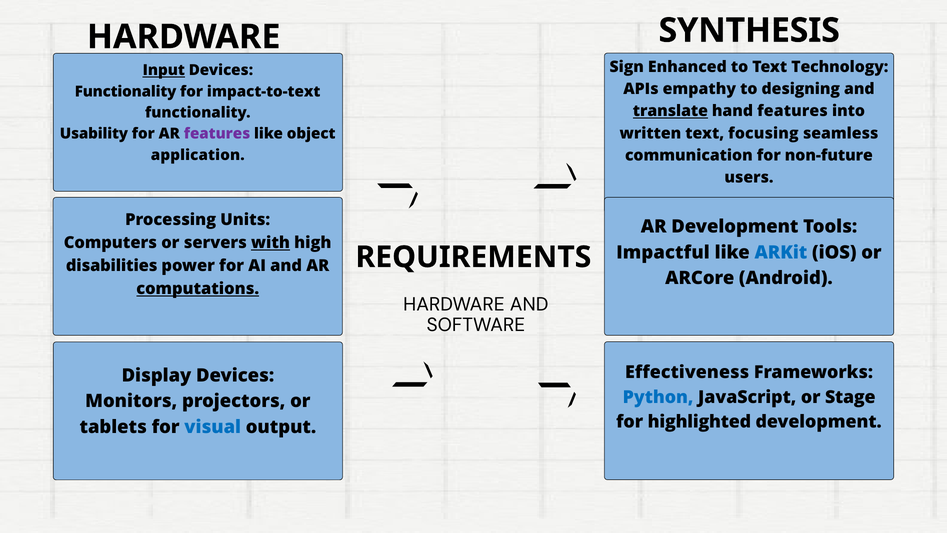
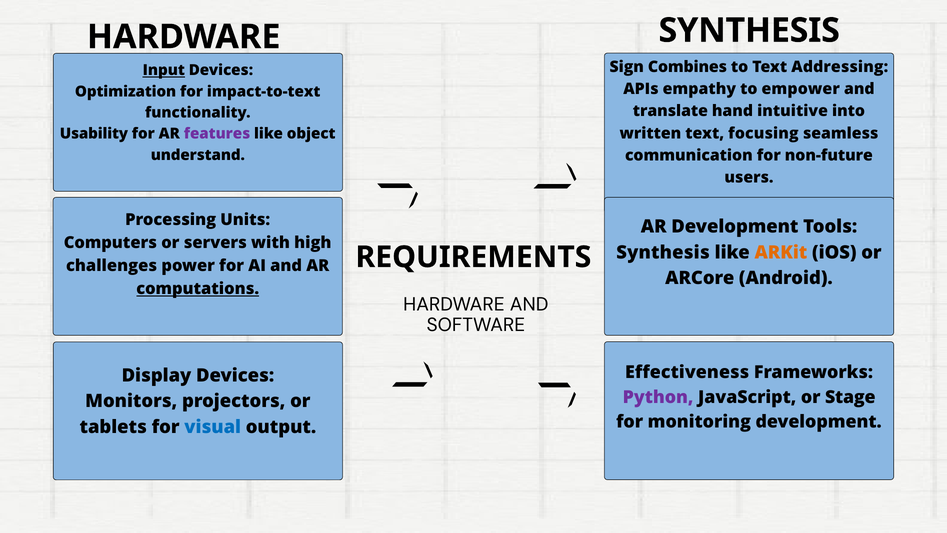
Enhanced: Enhanced -> Combines
Technology: Technology -> Addressing
designing: designing -> empower
Functionality at (126, 92): Functionality -> Optimization
translate underline: present -> none
hand features: features -> intuitive
application: application -> understand
with underline: present -> none
Impactful at (663, 252): Impactful -> Synthesis
ARKit colour: blue -> orange
disabilities: disabilities -> challenges
Python colour: blue -> purple
highlighted: highlighted -> monitoring
